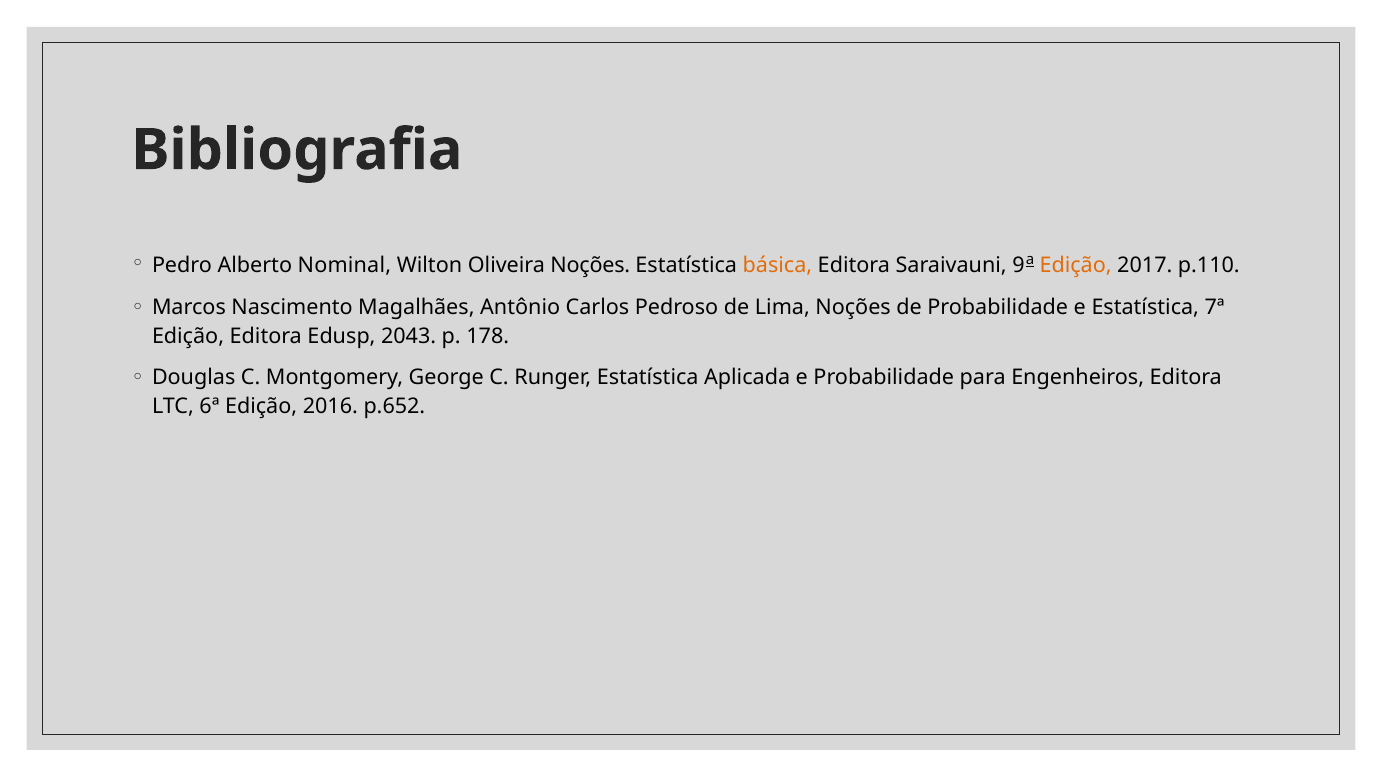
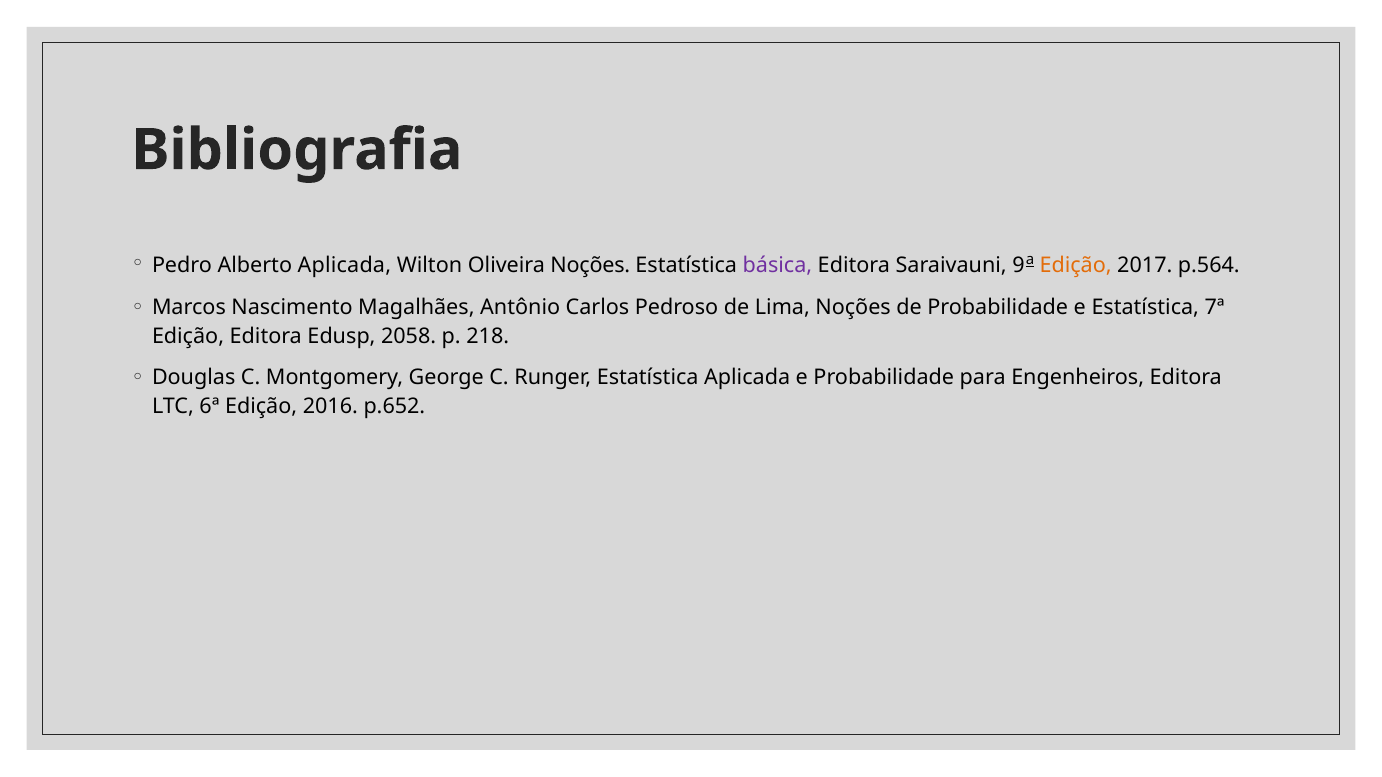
Alberto Nominal: Nominal -> Aplicada
básica colour: orange -> purple
p.110: p.110 -> p.564
2043: 2043 -> 2058
178: 178 -> 218
